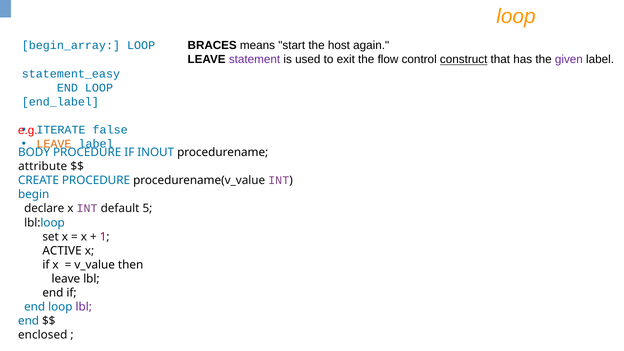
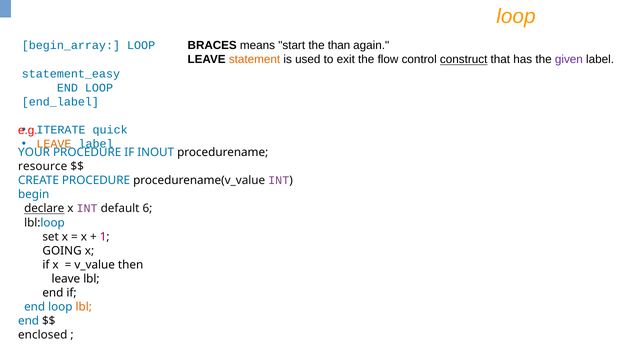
host: host -> than
statement colour: purple -> orange
false: false -> quick
BODY: BODY -> YOUR
attribute: attribute -> resource
declare underline: none -> present
5: 5 -> 6
ACTIVE: ACTIVE -> GOING
lbl at (84, 307) colour: purple -> orange
